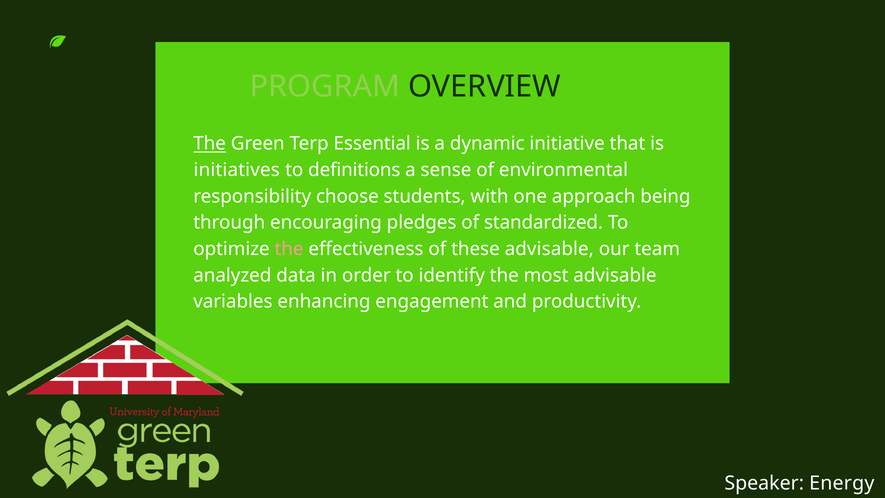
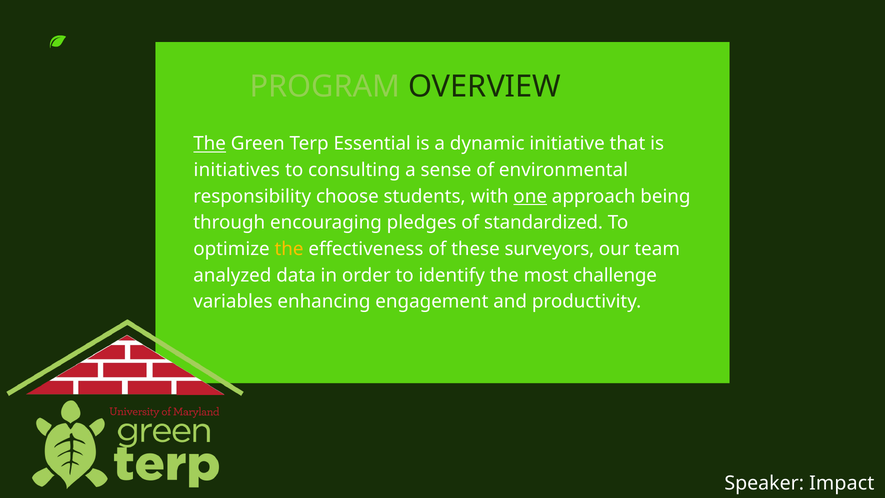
definitions: definitions -> consulting
one underline: none -> present
the at (289, 249) colour: pink -> yellow
these advisable: advisable -> surveyors
most advisable: advisable -> challenge
Energy: Energy -> Impact
